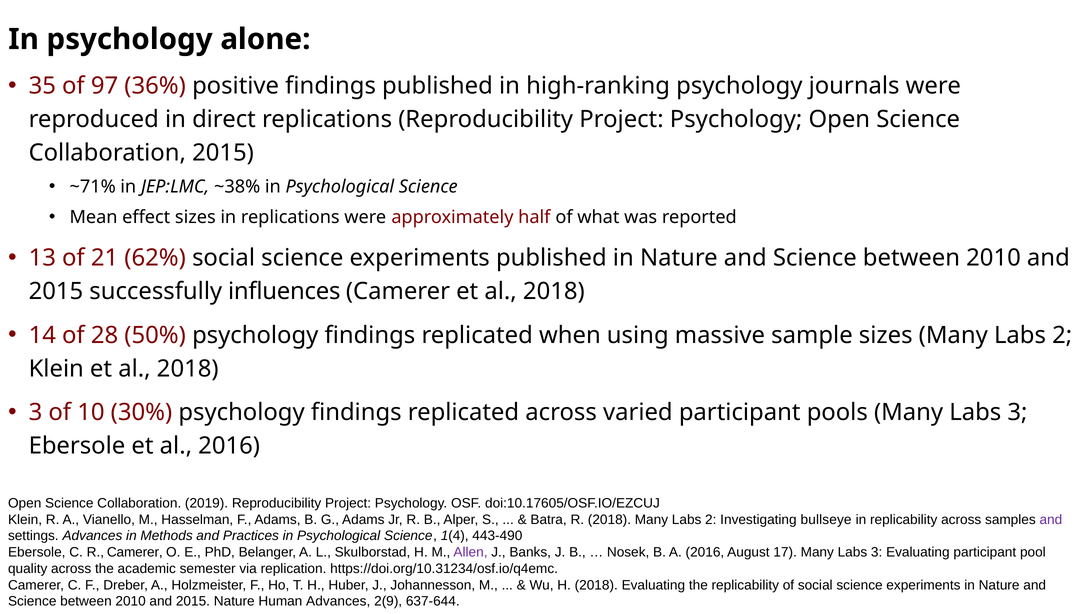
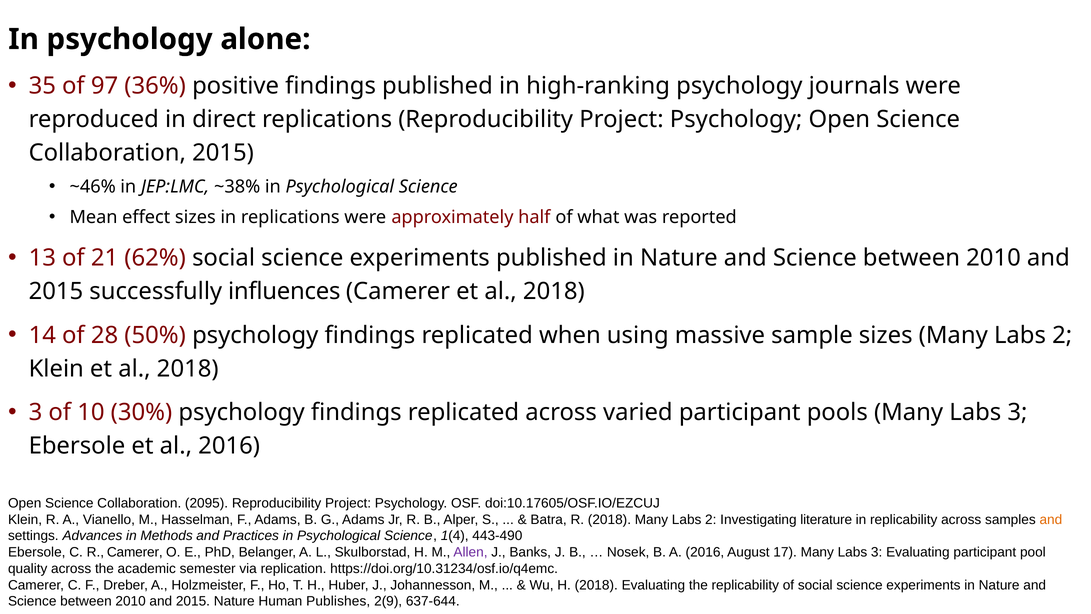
~71%: ~71% -> ~46%
2019: 2019 -> 2095
bullseye: bullseye -> literature
and at (1051, 519) colour: purple -> orange
Human Advances: Advances -> Publishes
